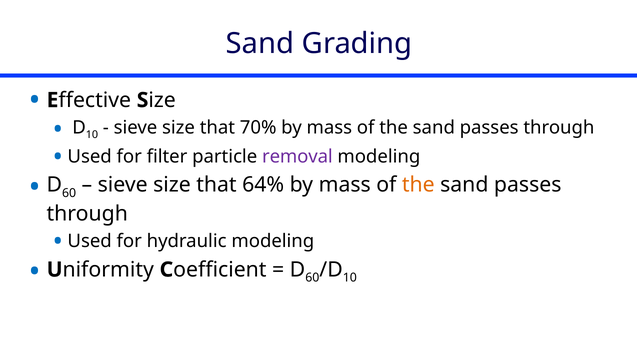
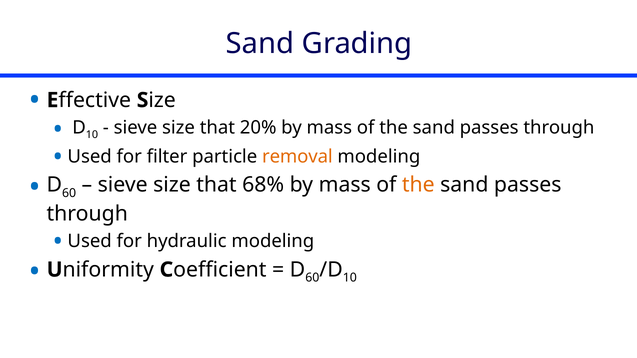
70%: 70% -> 20%
removal colour: purple -> orange
64%: 64% -> 68%
